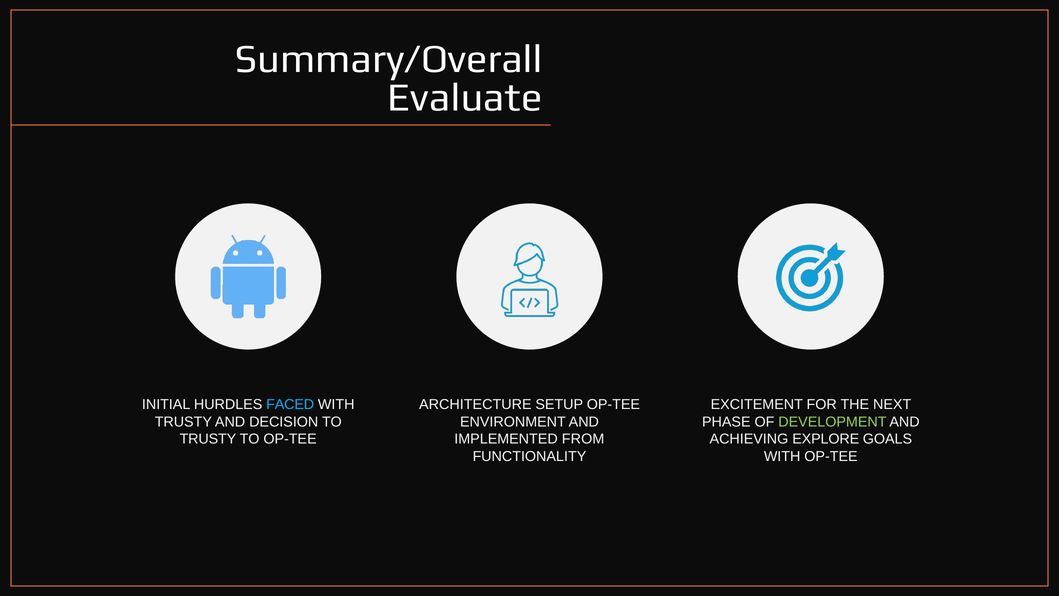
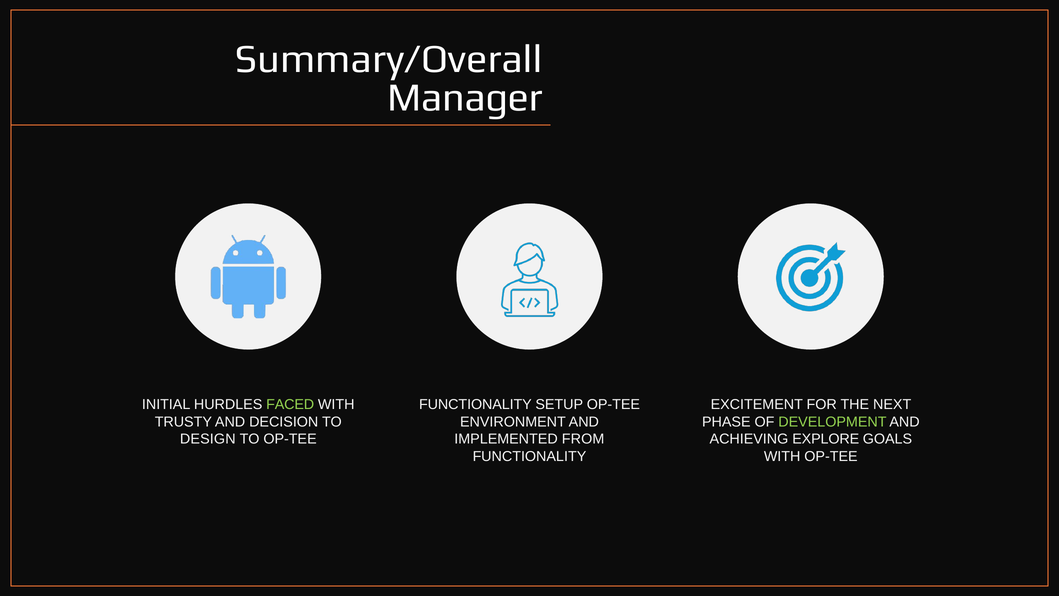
Evaluate: Evaluate -> Manager
FACED colour: light blue -> light green
ARCHITECTURE at (475, 404): ARCHITECTURE -> FUNCTIONALITY
TRUSTY at (208, 439): TRUSTY -> DESIGN
